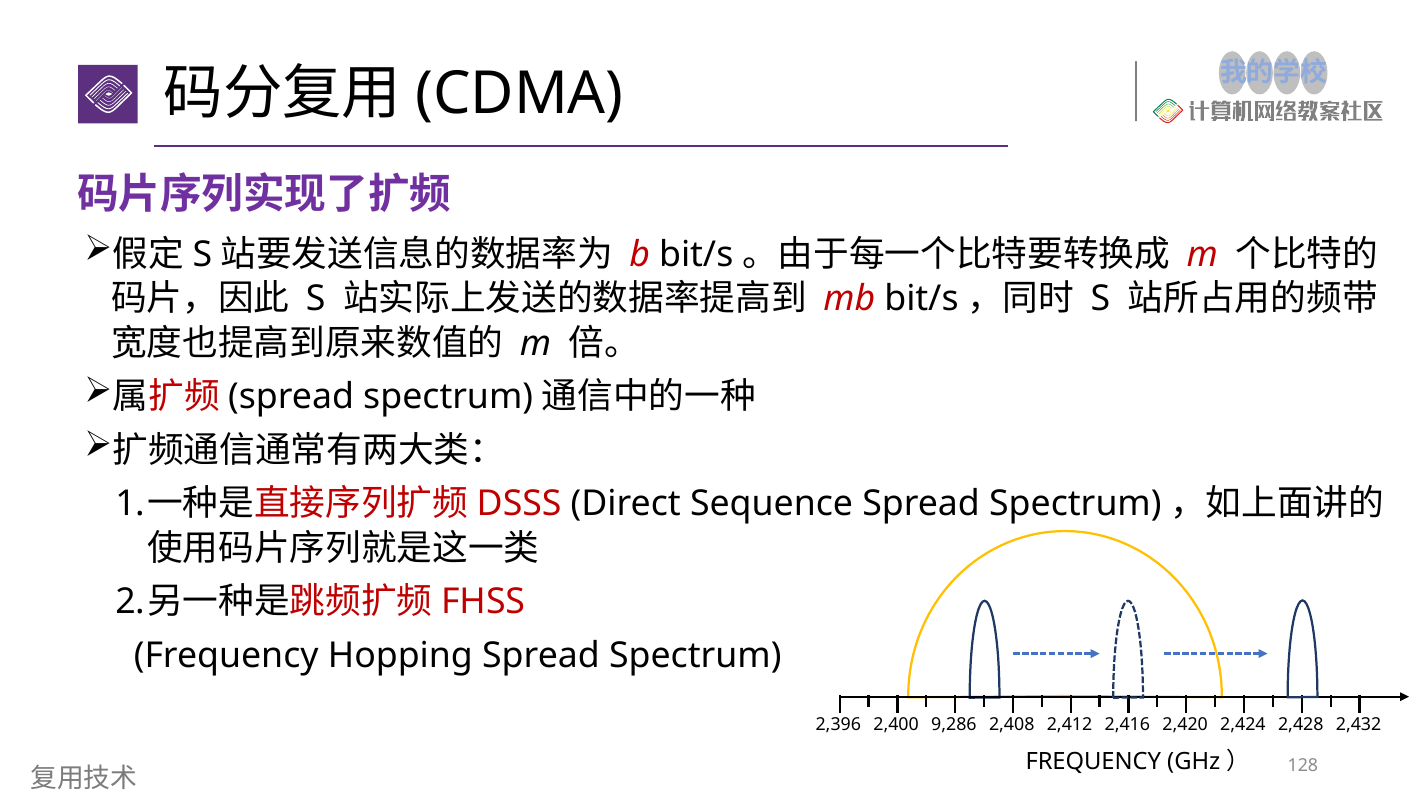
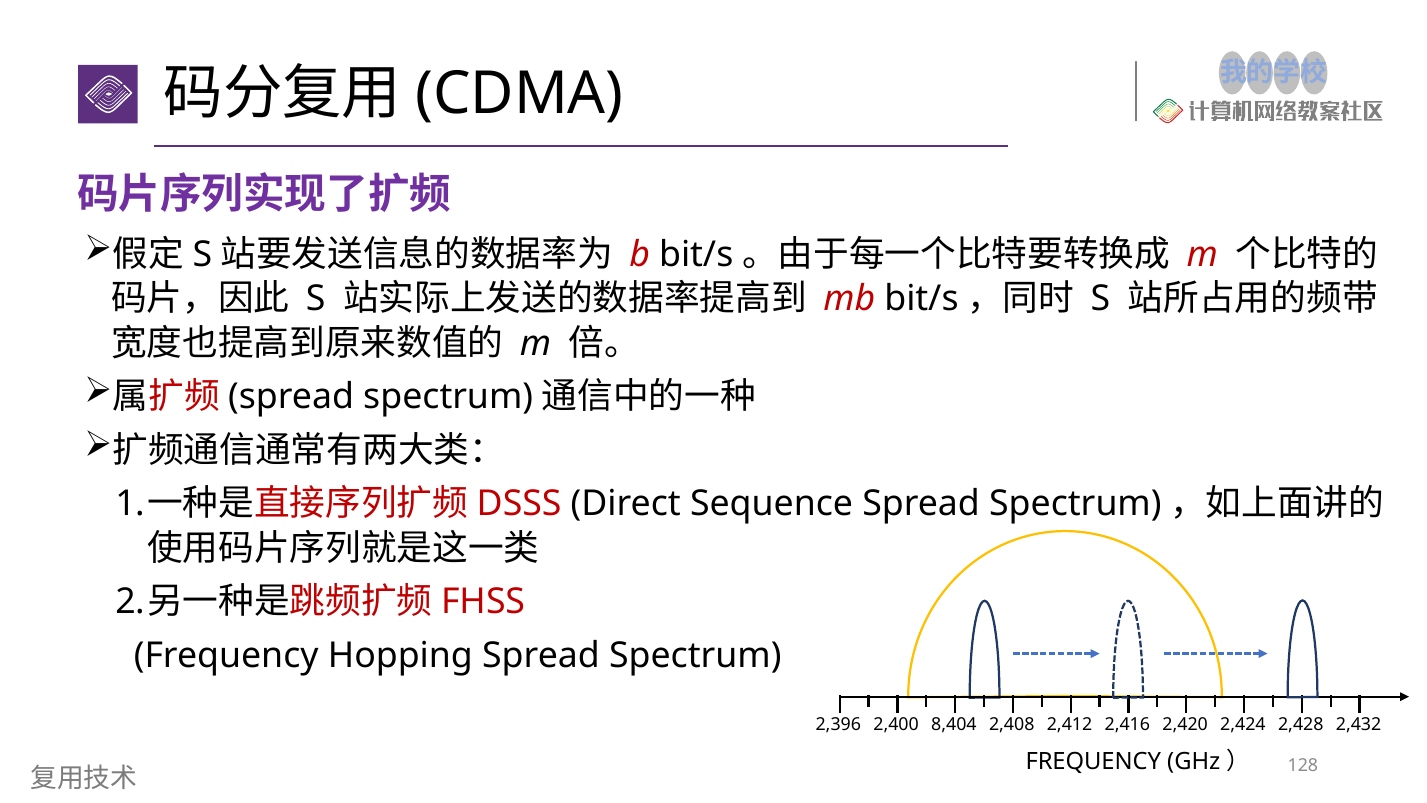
9,286: 9,286 -> 8,404
